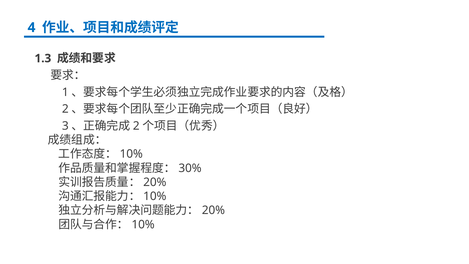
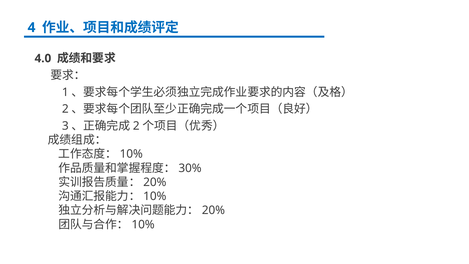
1.3: 1.3 -> 4.0
